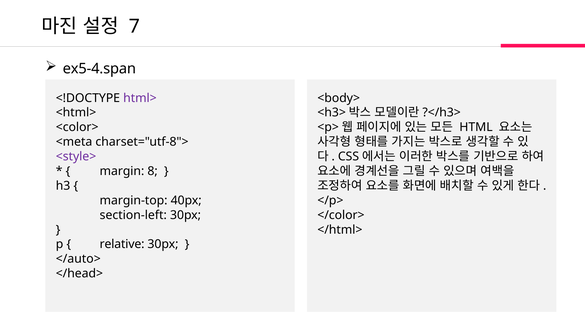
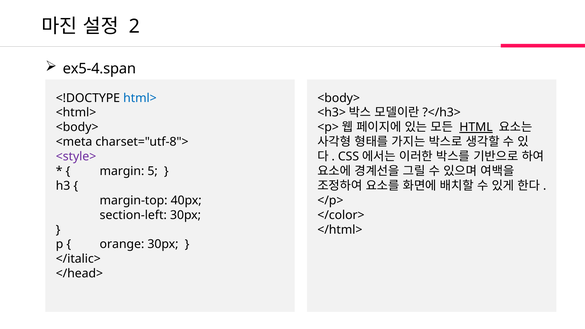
7: 7 -> 2
html> colour: purple -> blue
<color> at (77, 127): <color> -> <body>
HTML underline: none -> present
8: 8 -> 5
relative: relative -> orange
</auto>: </auto> -> </italic>
